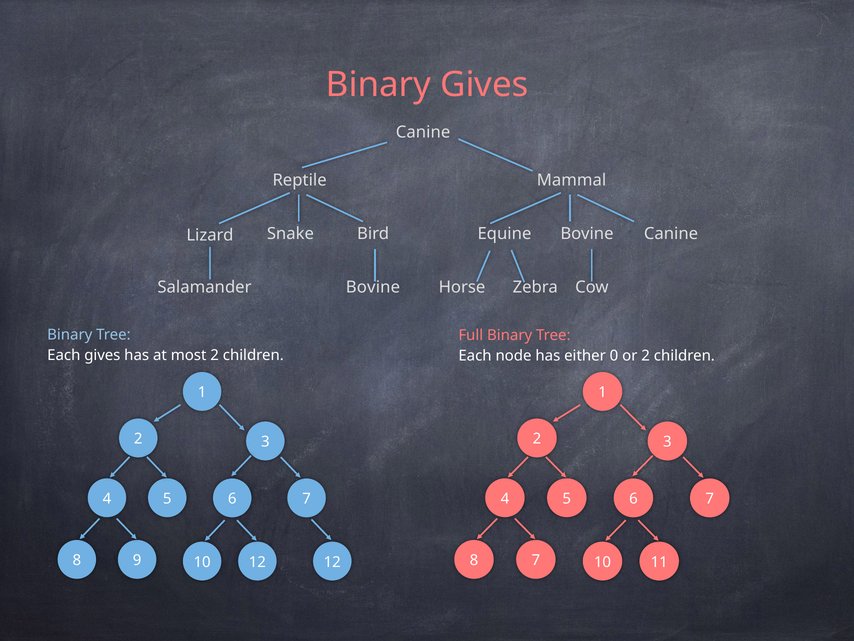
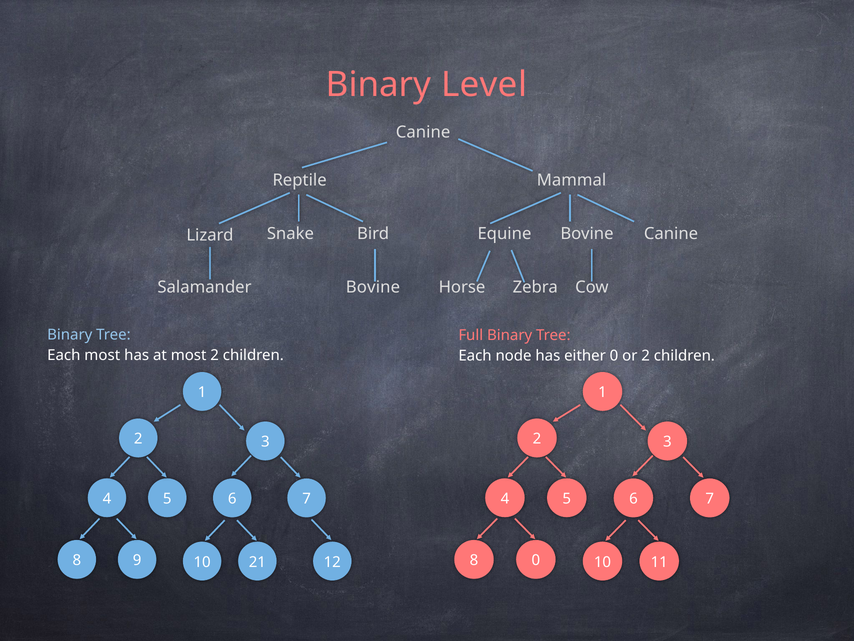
Binary Gives: Gives -> Level
Each gives: gives -> most
8 7: 7 -> 0
10 12: 12 -> 21
